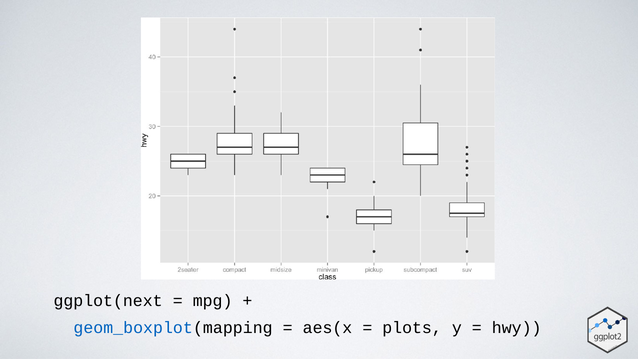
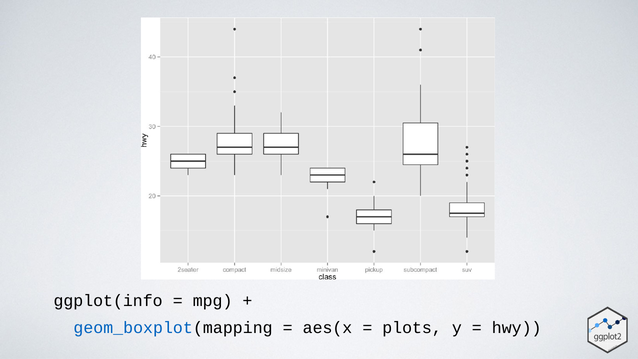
ggplot(next: ggplot(next -> ggplot(info
